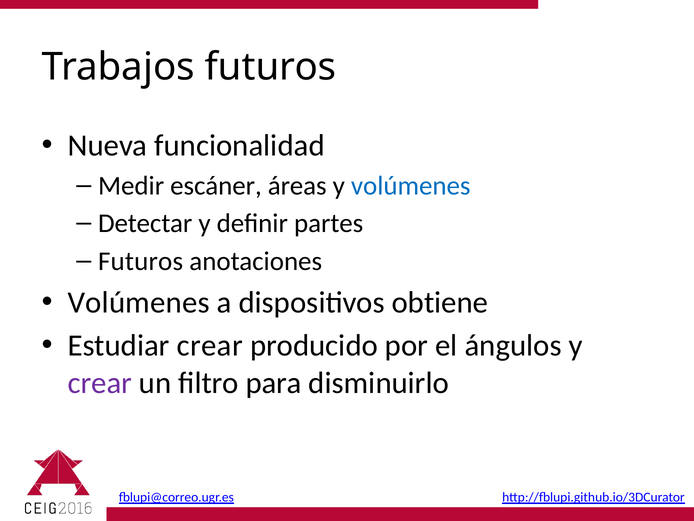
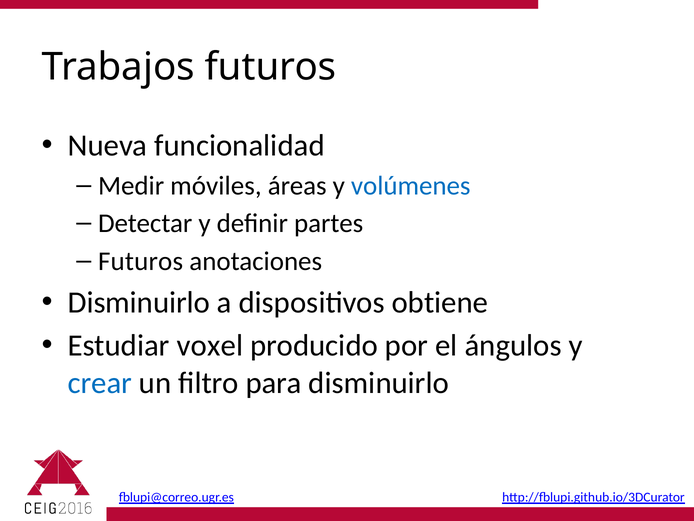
escáner: escáner -> móviles
Volúmenes at (139, 302): Volúmenes -> Disminuirlo
Estudiar crear: crear -> voxel
crear at (100, 382) colour: purple -> blue
